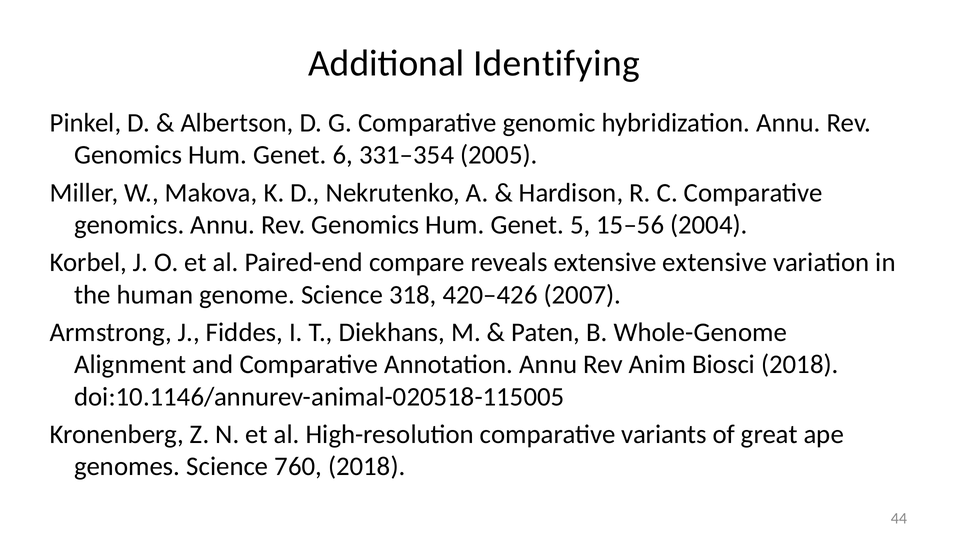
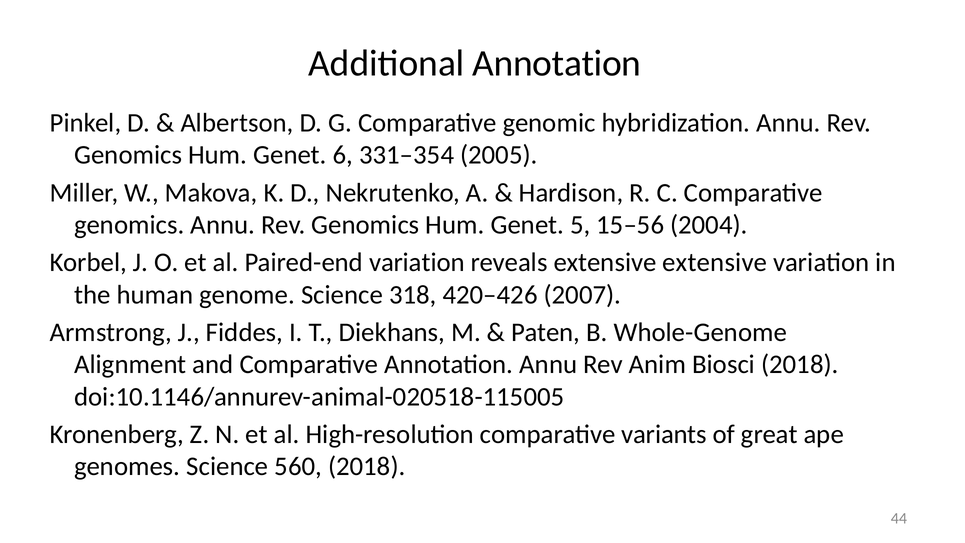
Additional Identifying: Identifying -> Annotation
Paired-end compare: compare -> variation
760: 760 -> 560
